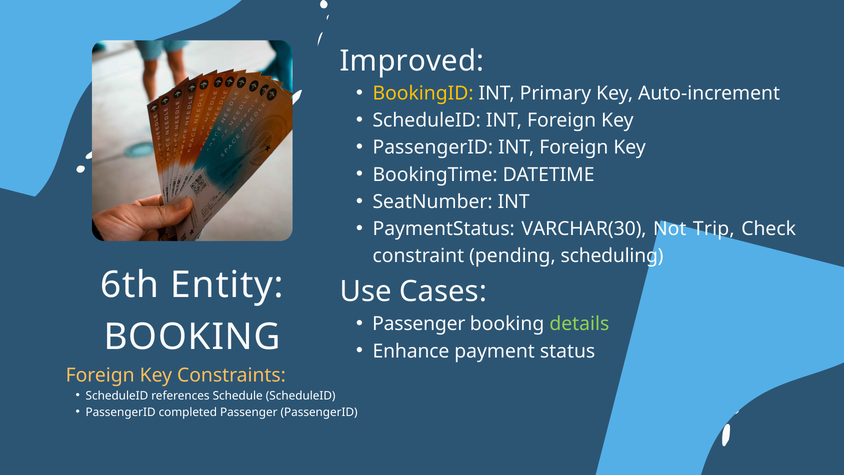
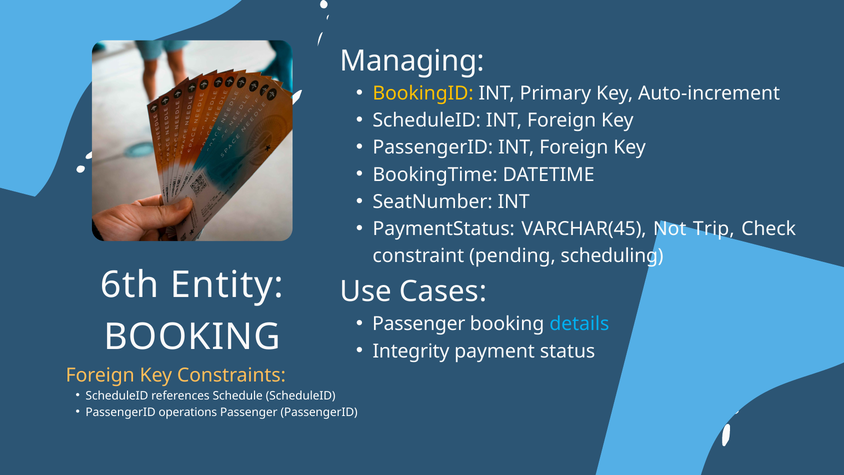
Improved: Improved -> Managing
VARCHAR(30: VARCHAR(30 -> VARCHAR(45
details colour: light green -> light blue
Enhance: Enhance -> Integrity
completed: completed -> operations
